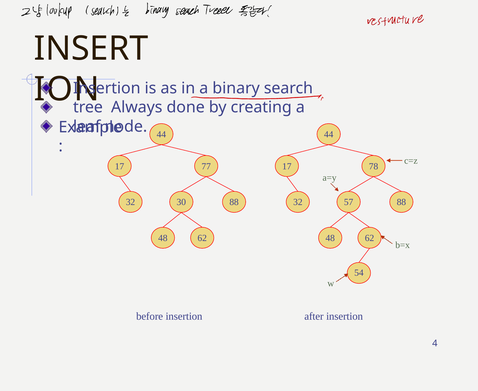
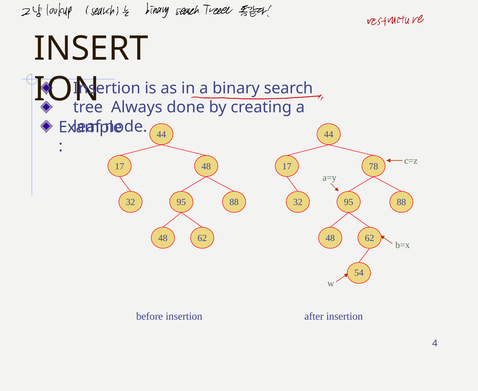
17 77: 77 -> 48
30 at (181, 202): 30 -> 95
57 at (349, 202): 57 -> 95
